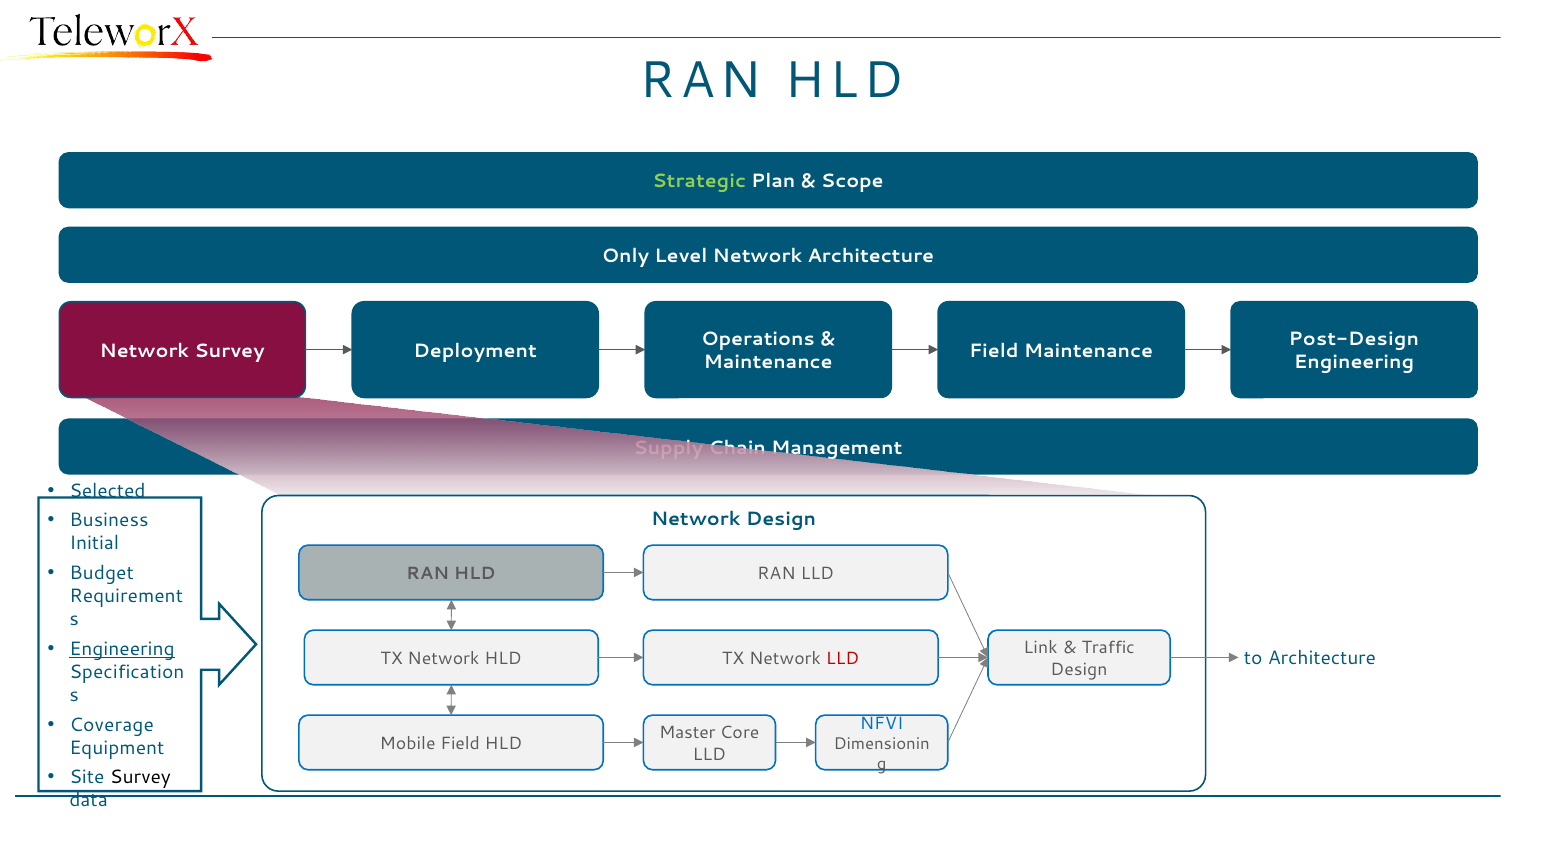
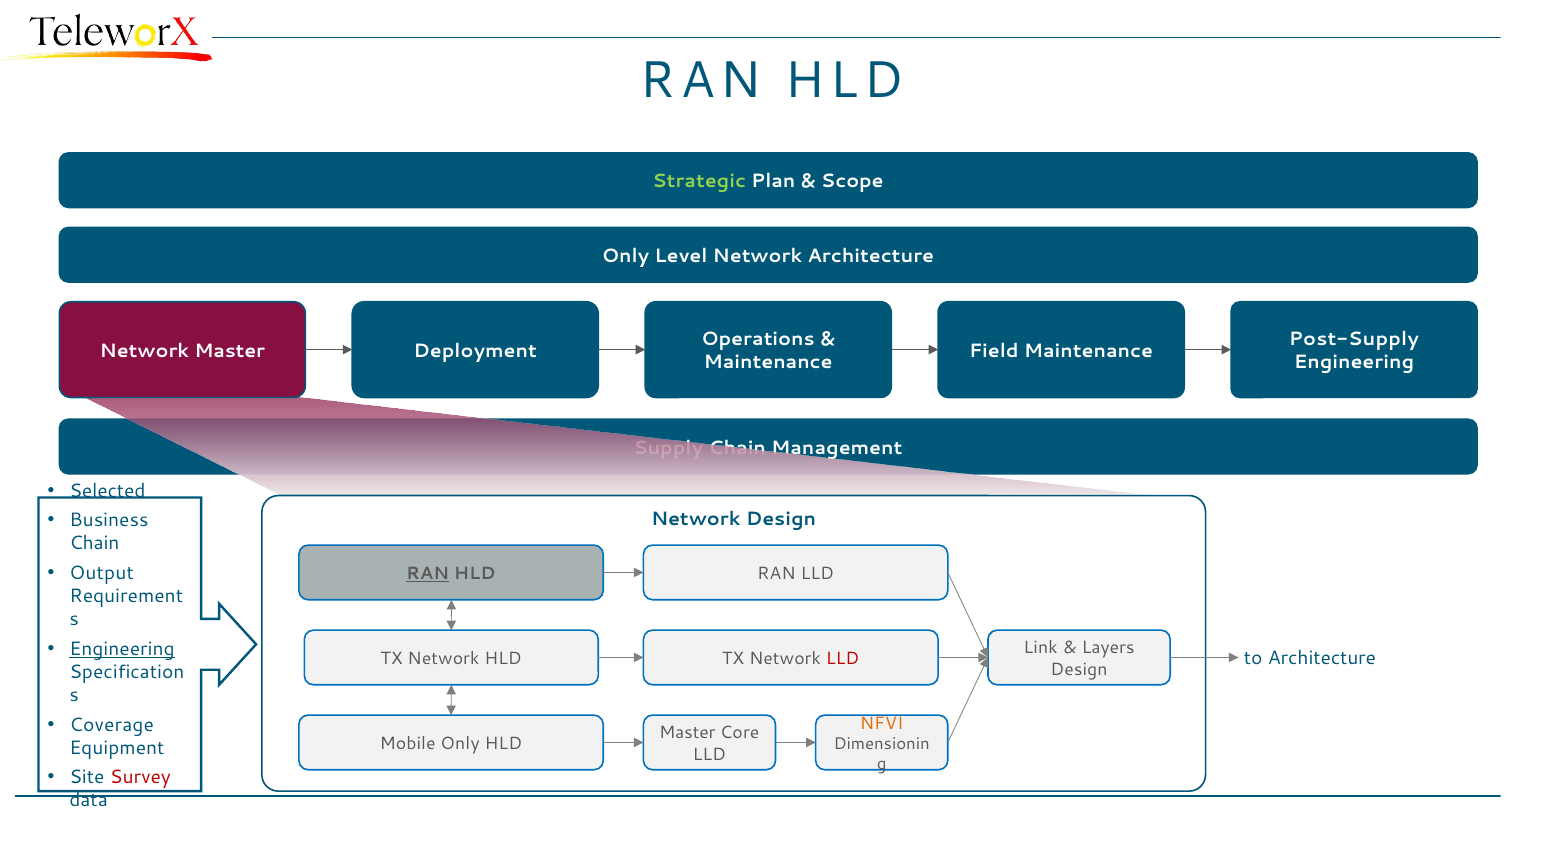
Post-Design: Post-Design -> Post-Supply
Network Survey: Survey -> Master
Initial at (94, 543): Initial -> Chain
Budget: Budget -> Output
RAN at (428, 574) underline: none -> present
Traffic: Traffic -> Layers
NFVI colour: blue -> orange
Mobile Field: Field -> Only
Survey at (140, 777) colour: black -> red
